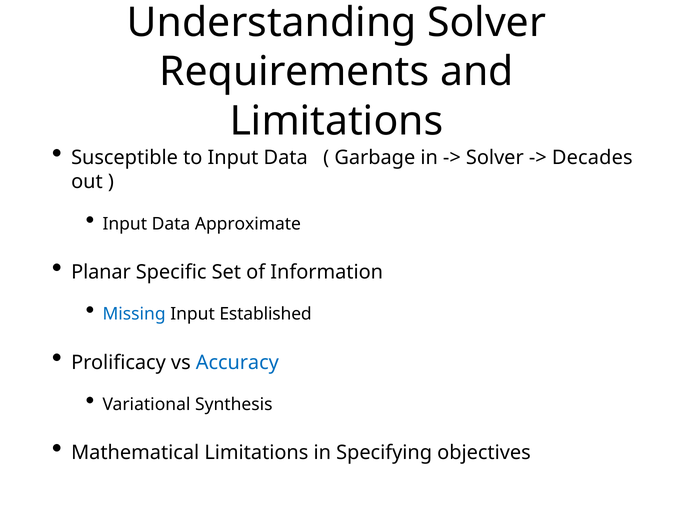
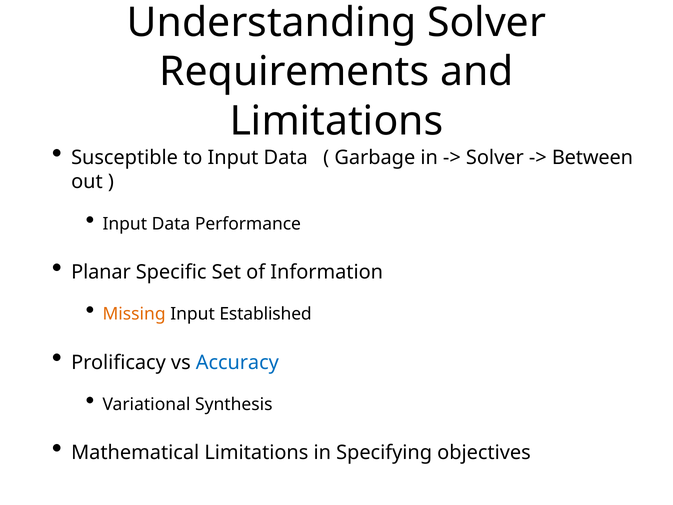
Decades: Decades -> Between
Approximate: Approximate -> Performance
Missing colour: blue -> orange
